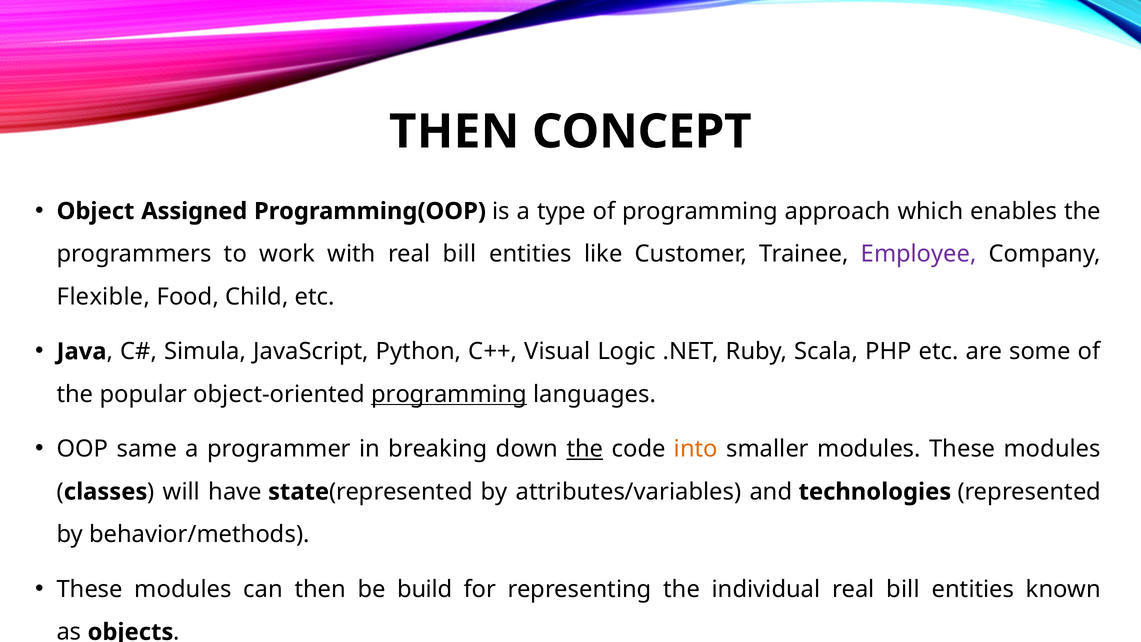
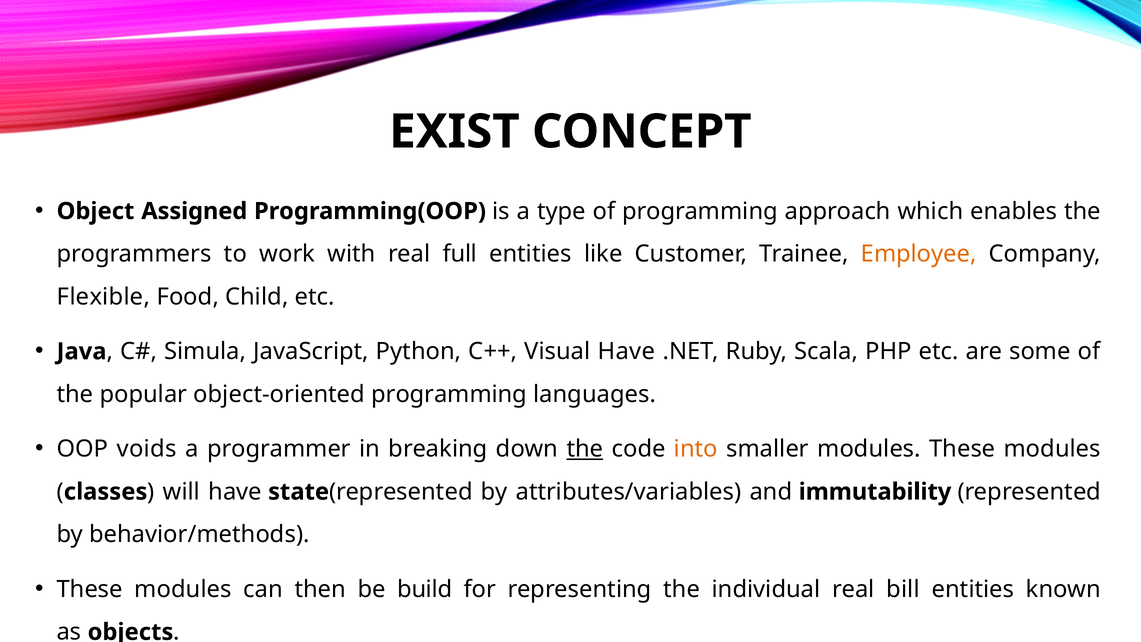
THEN at (454, 132): THEN -> EXIST
with real bill: bill -> full
Employee colour: purple -> orange
Visual Logic: Logic -> Have
programming at (449, 394) underline: present -> none
same: same -> voids
technologies: technologies -> immutability
